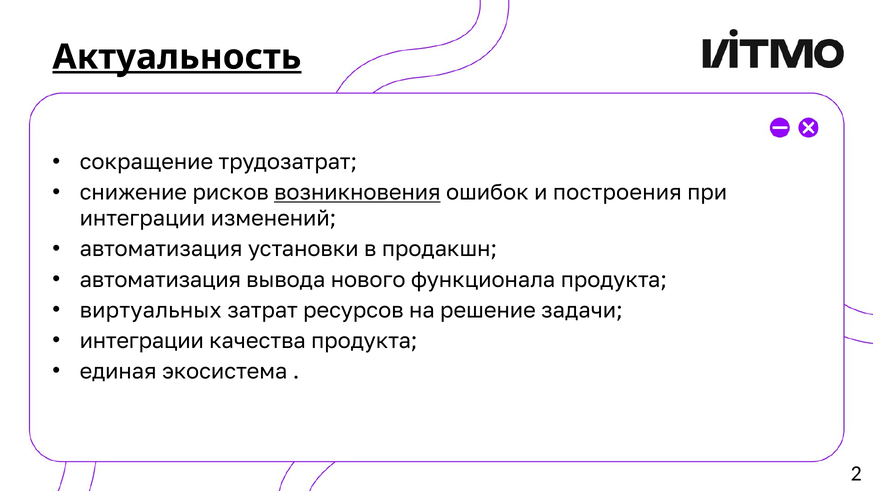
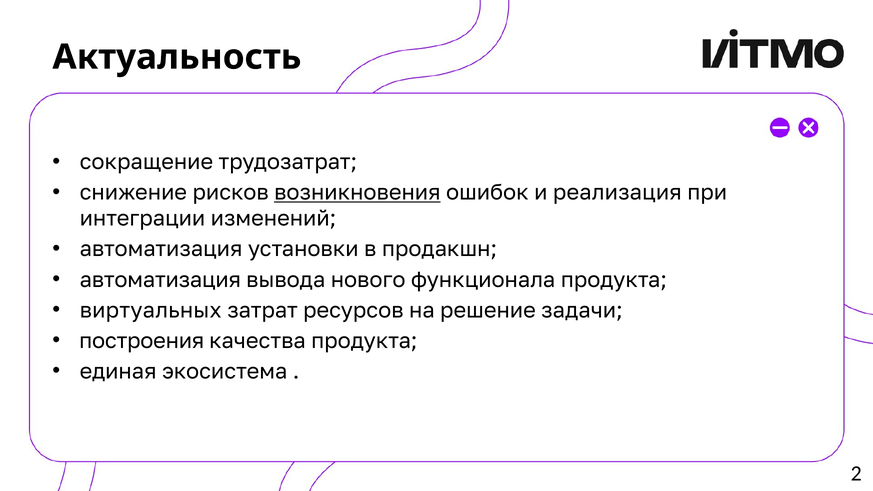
Актуальность underline: present -> none
построения: построения -> реализация
интеграции at (142, 341): интеграции -> построения
